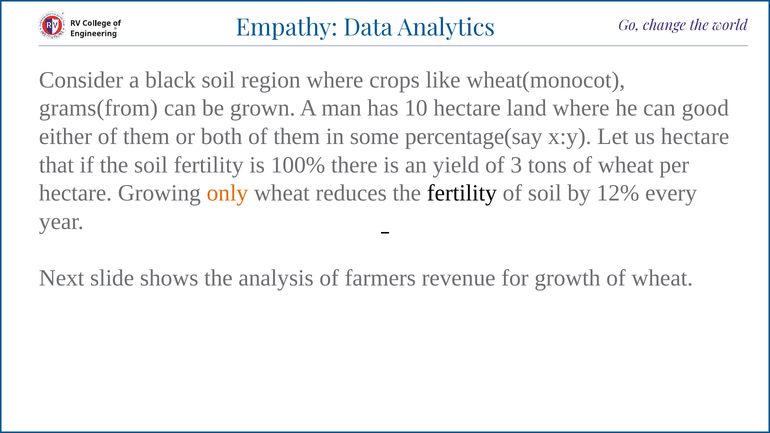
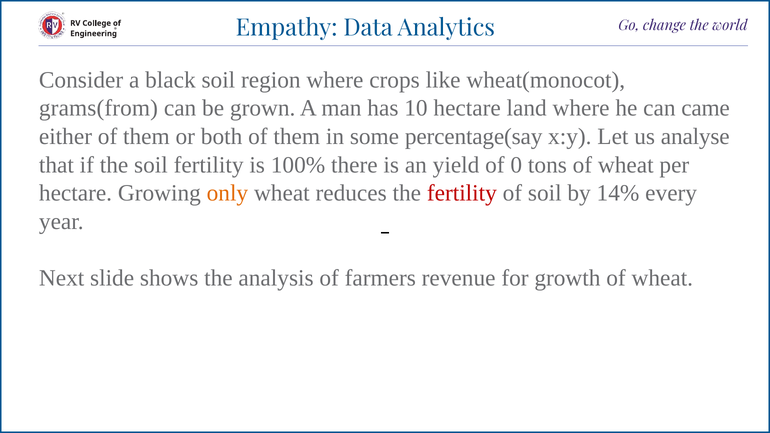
good: good -> came
us hectare: hectare -> analyse
3: 3 -> 0
fertility at (462, 193) colour: black -> red
12%: 12% -> 14%
